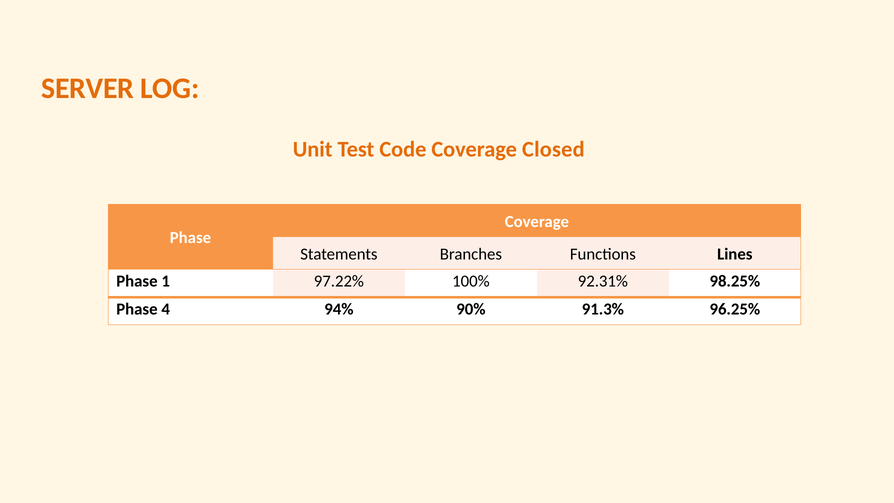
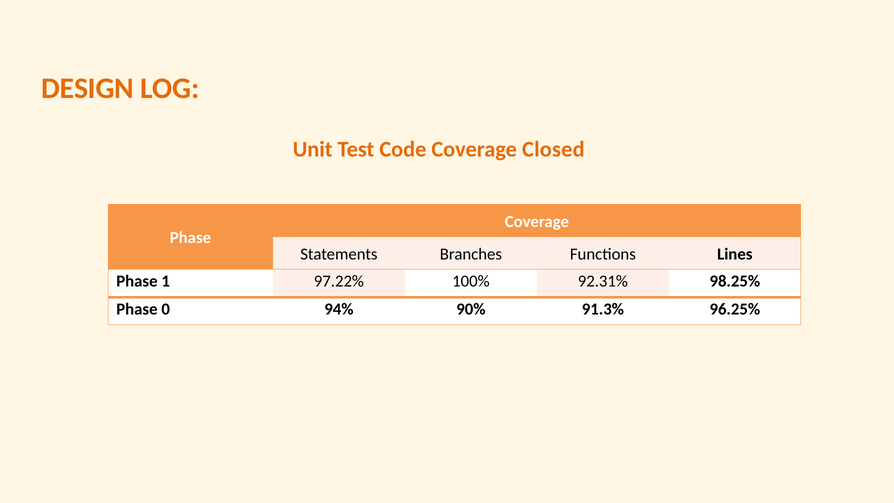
SERVER: SERVER -> DESIGN
4: 4 -> 0
